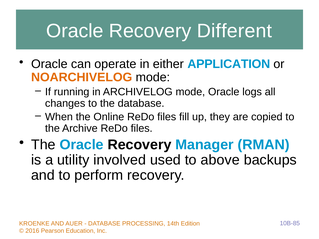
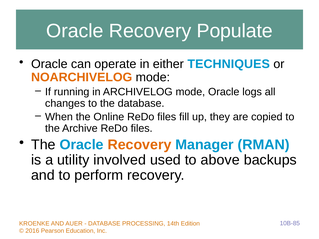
Different: Different -> Populate
APPLICATION: APPLICATION -> TECHNIQUES
Recovery at (140, 145) colour: black -> orange
